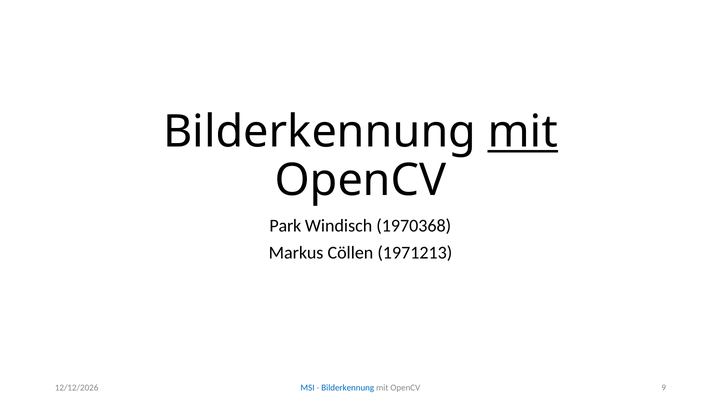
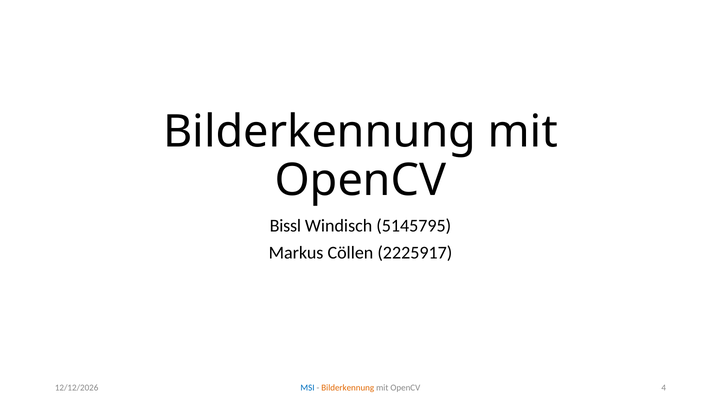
mit at (523, 132) underline: present -> none
Park: Park -> Bissl
1970368: 1970368 -> 5145795
1971213: 1971213 -> 2225917
Bilderkennung at (348, 387) colour: blue -> orange
9: 9 -> 4
